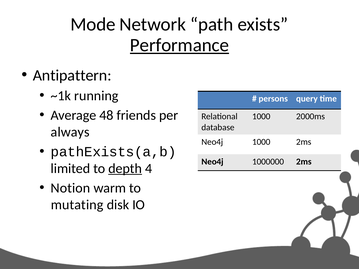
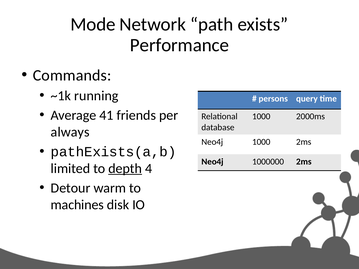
Performance underline: present -> none
Antipattern: Antipattern -> Commands
48: 48 -> 41
Notion: Notion -> Detour
mutating: mutating -> machines
